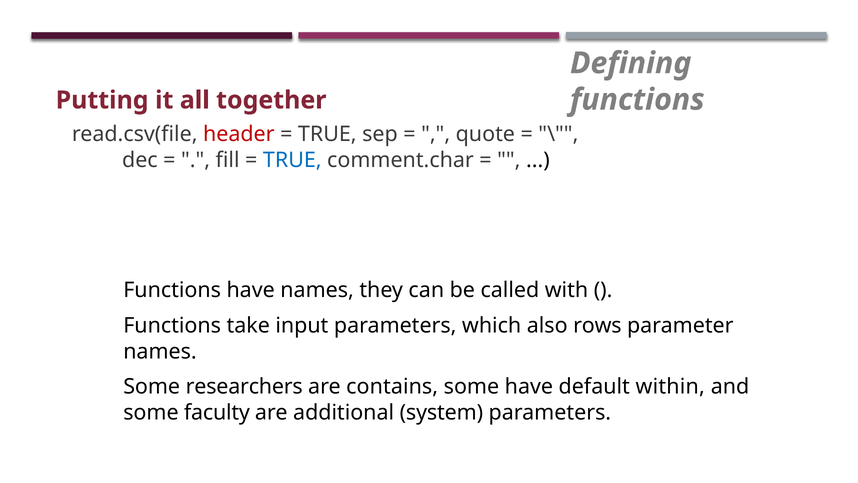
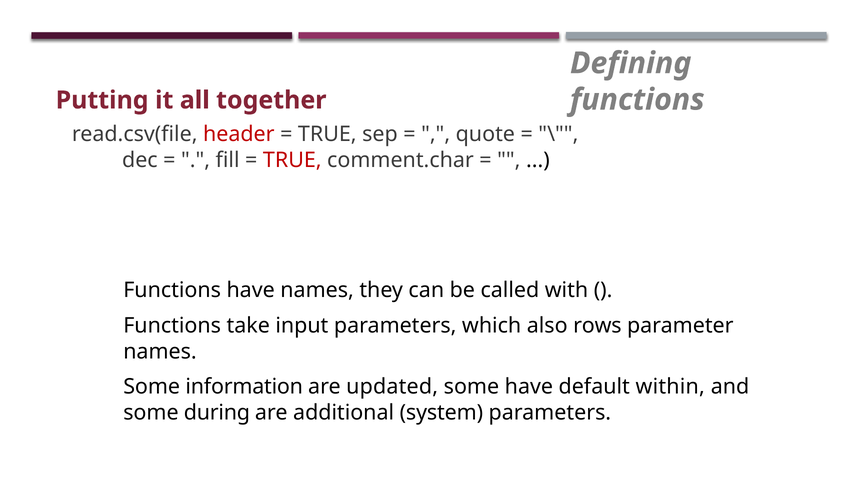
TRUE at (292, 160) colour: blue -> red
researchers: researchers -> information
contains: contains -> updated
faculty: faculty -> during
